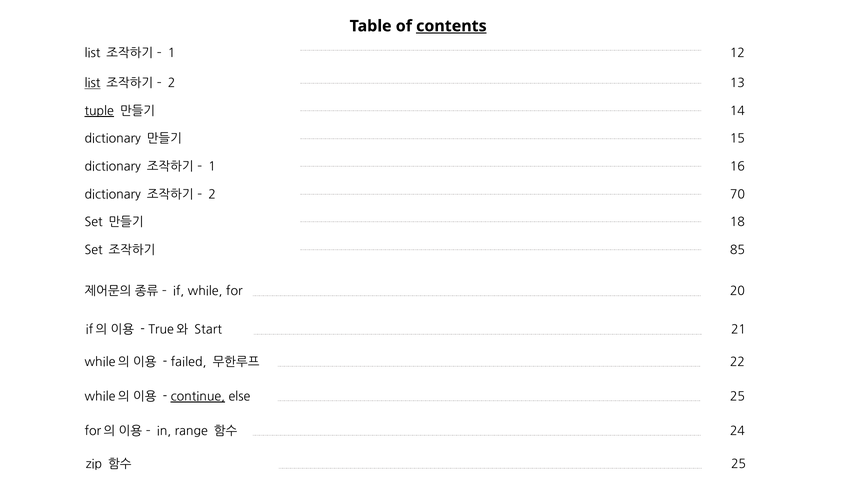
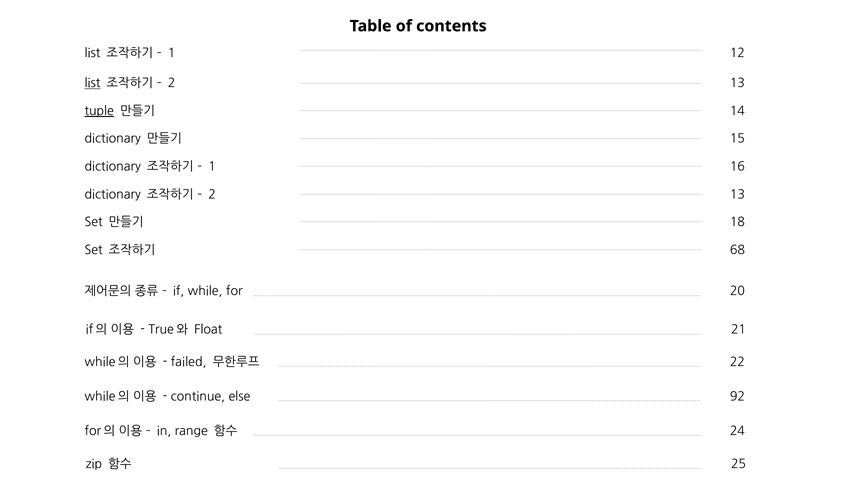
contents underline: present -> none
70 at (737, 194): 70 -> 13
85: 85 -> 68
Start: Start -> Float
continue underline: present -> none
else 25: 25 -> 92
